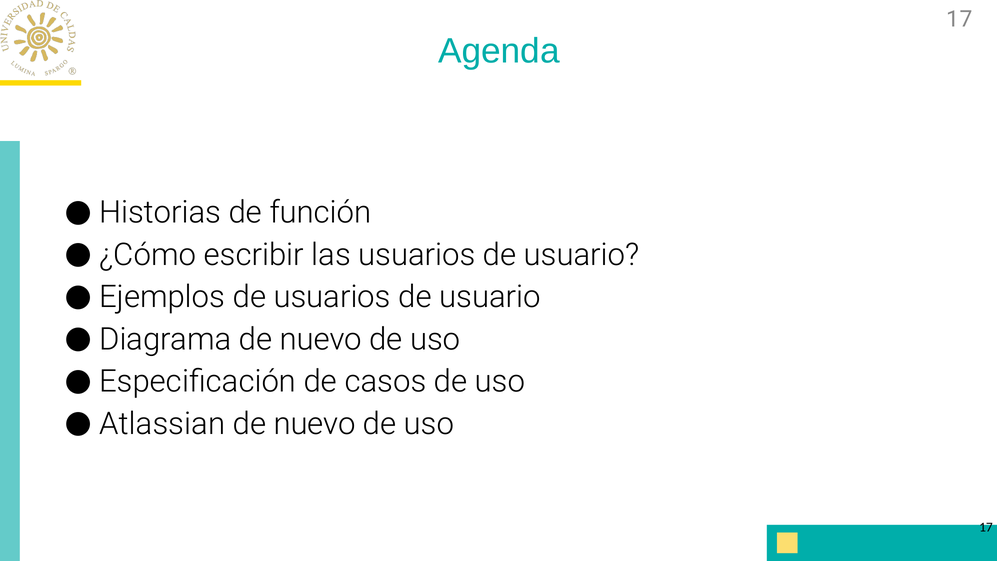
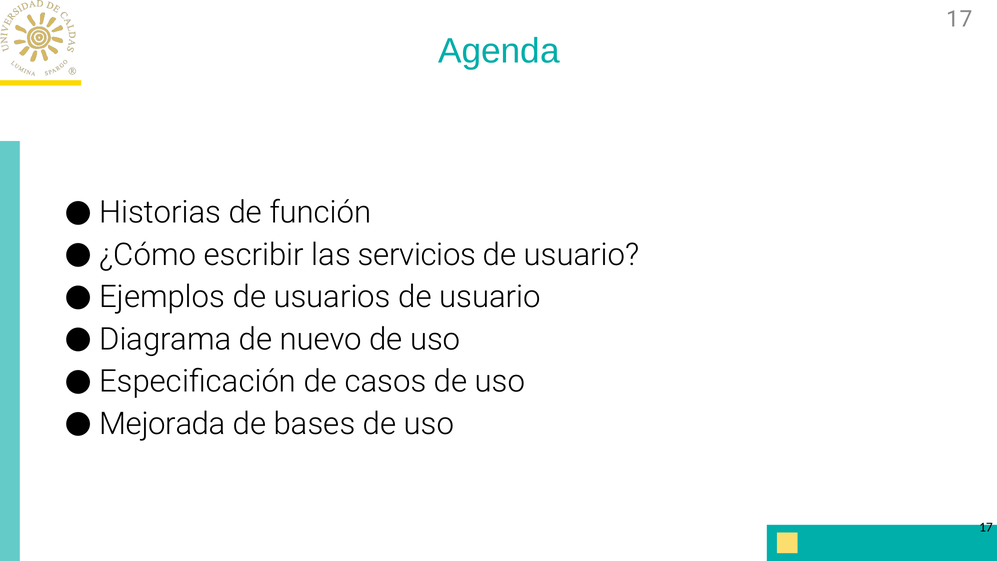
las usuarios: usuarios -> servicios
Atlassian: Atlassian -> Mejorada
nuevo at (315, 424): nuevo -> bases
